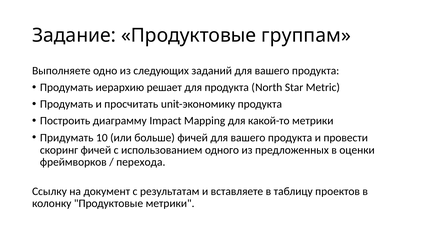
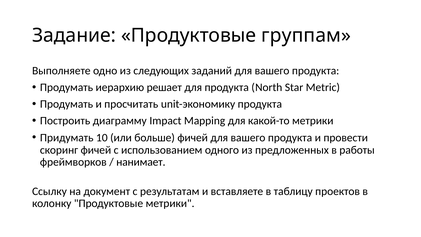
оценки: оценки -> работы
перехода: перехода -> нанимает
